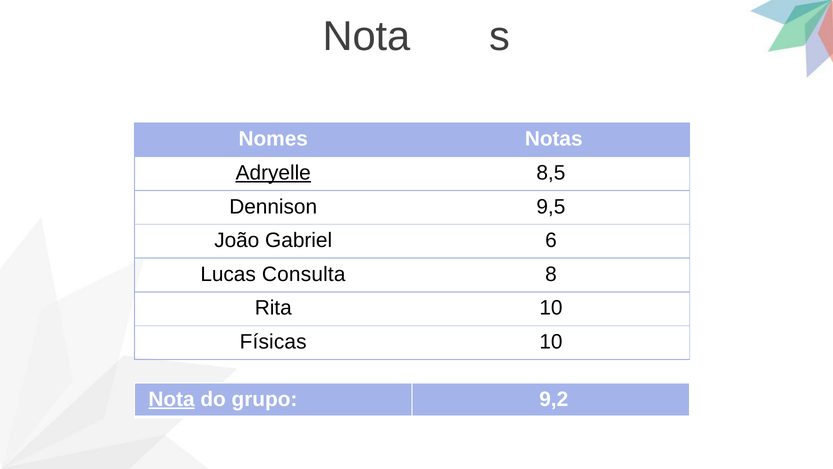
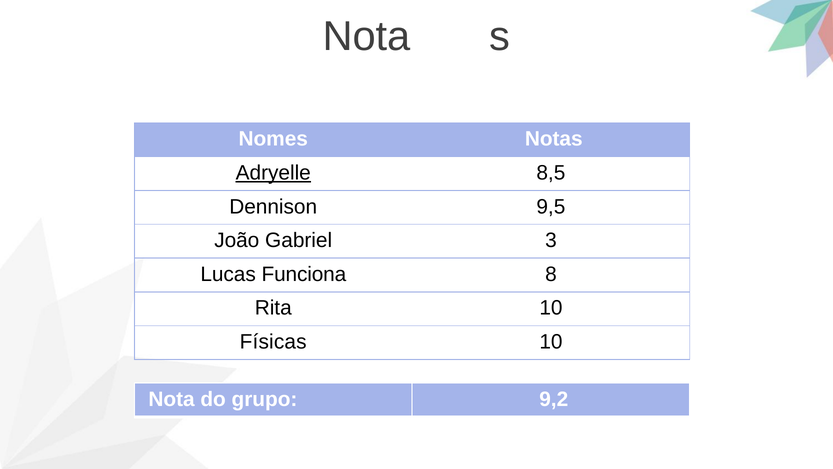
6: 6 -> 3
Consulta: Consulta -> Funciona
Nota at (172, 399) underline: present -> none
